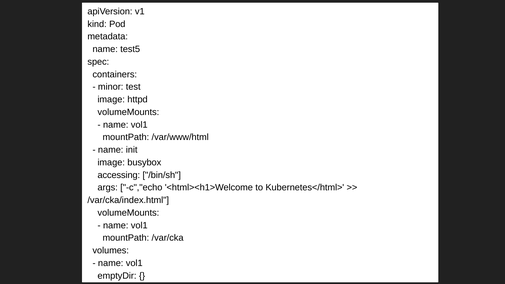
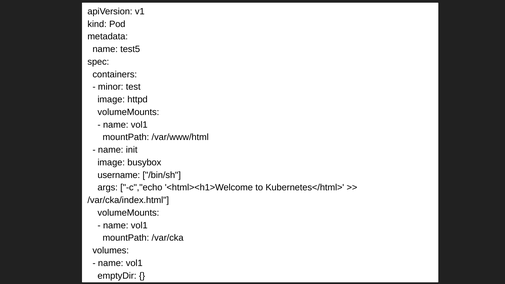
accessing: accessing -> username
